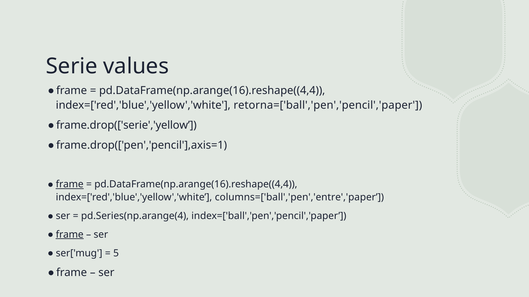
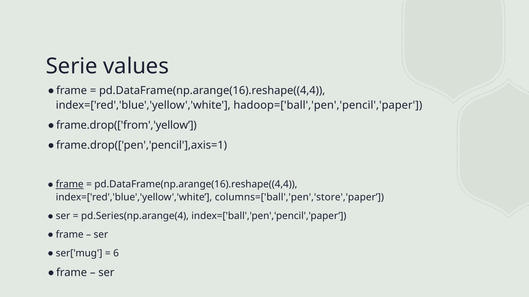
retorna=['ball','pen','pencil','paper: retorna=['ball','pen','pencil','paper -> hadoop=['ball','pen','pencil','paper
frame.drop(['serie','yellow: frame.drop(['serie','yellow -> frame.drop(['from','yellow
columns=['ball','pen','entre','paper: columns=['ball','pen','entre','paper -> columns=['ball','pen','store','paper
frame at (70, 235) underline: present -> none
5: 5 -> 6
